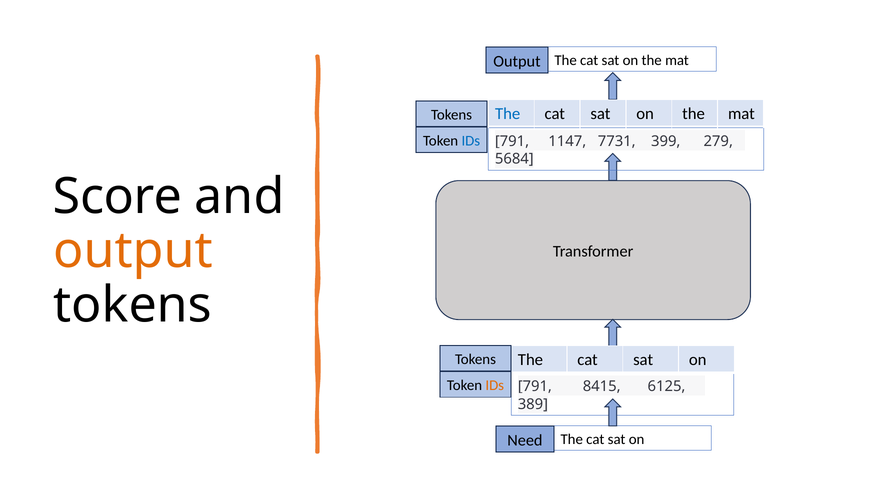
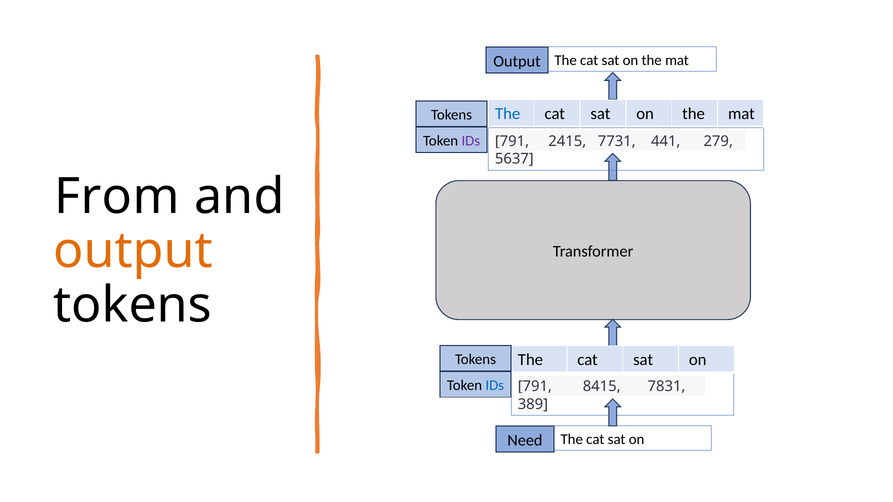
IDs at (471, 141) colour: blue -> purple
1147: 1147 -> 2415
399: 399 -> 441
5684: 5684 -> 5637
Score: Score -> From
IDs at (495, 386) colour: orange -> blue
6125: 6125 -> 7831
